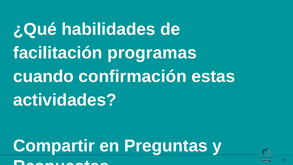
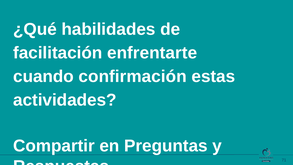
programas: programas -> enfrentarte
